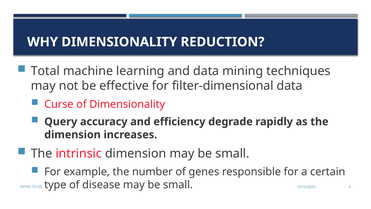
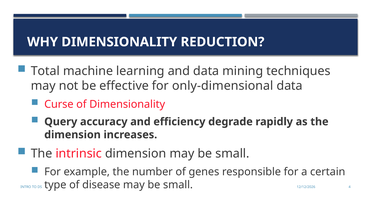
filter-dimensional: filter-dimensional -> only-dimensional
